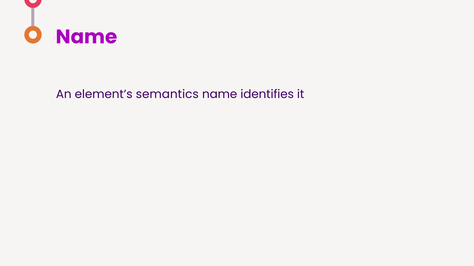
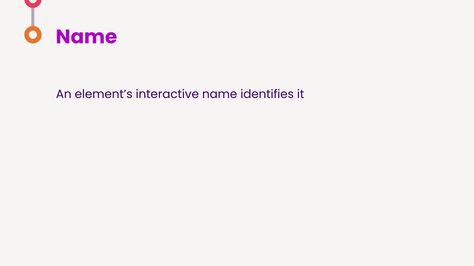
semantics: semantics -> interactive
